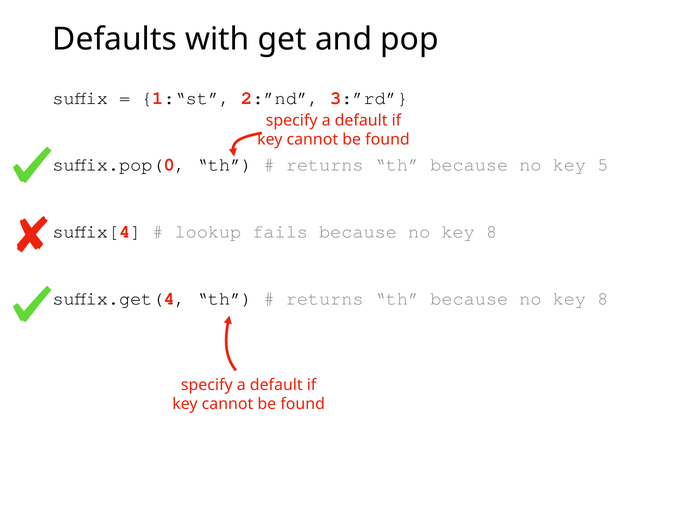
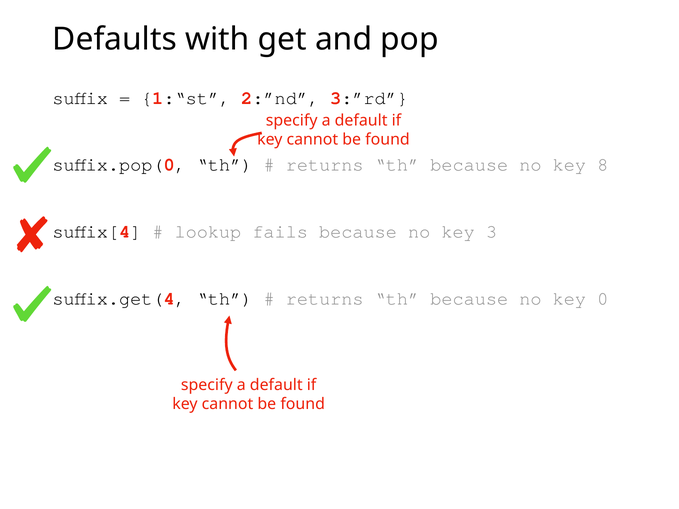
5: 5 -> 8
8 at (492, 232): 8 -> 3
8 at (603, 299): 8 -> 0
